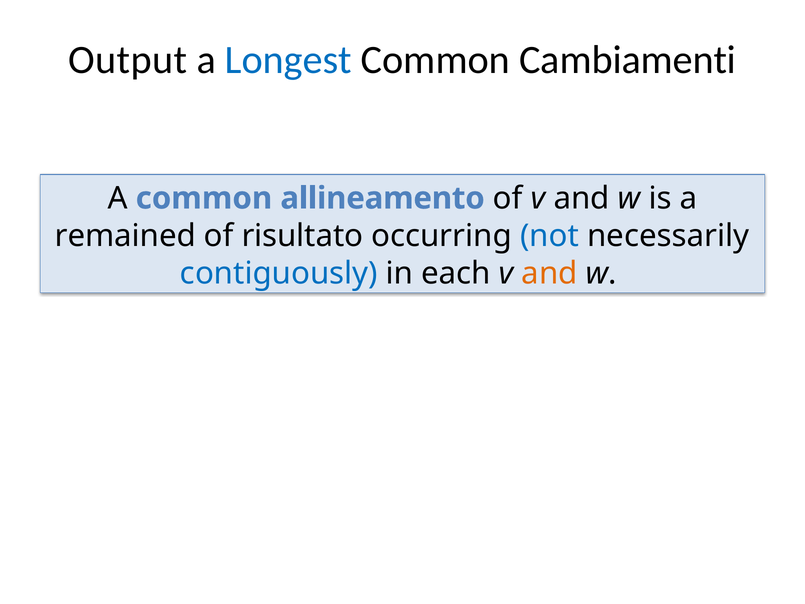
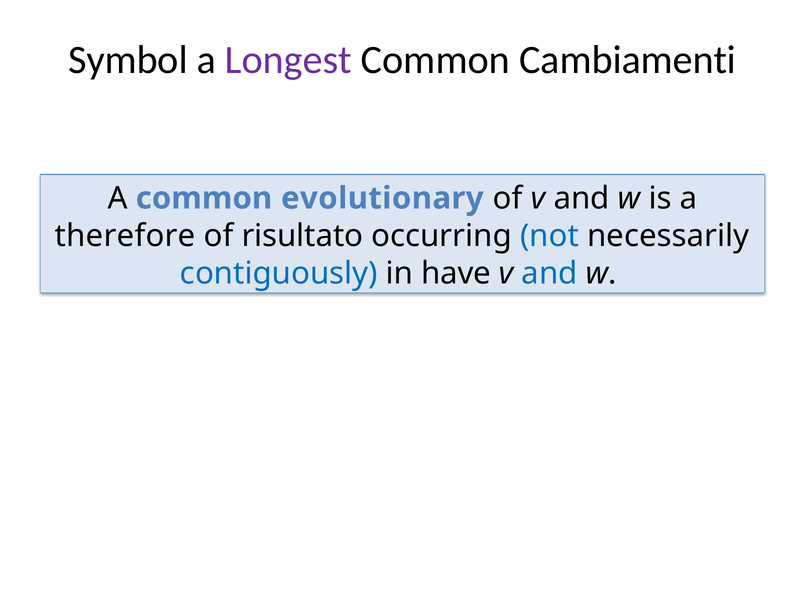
Output: Output -> Symbol
Longest colour: blue -> purple
allineamento: allineamento -> evolutionary
remained: remained -> therefore
each: each -> have
and at (550, 273) colour: orange -> blue
